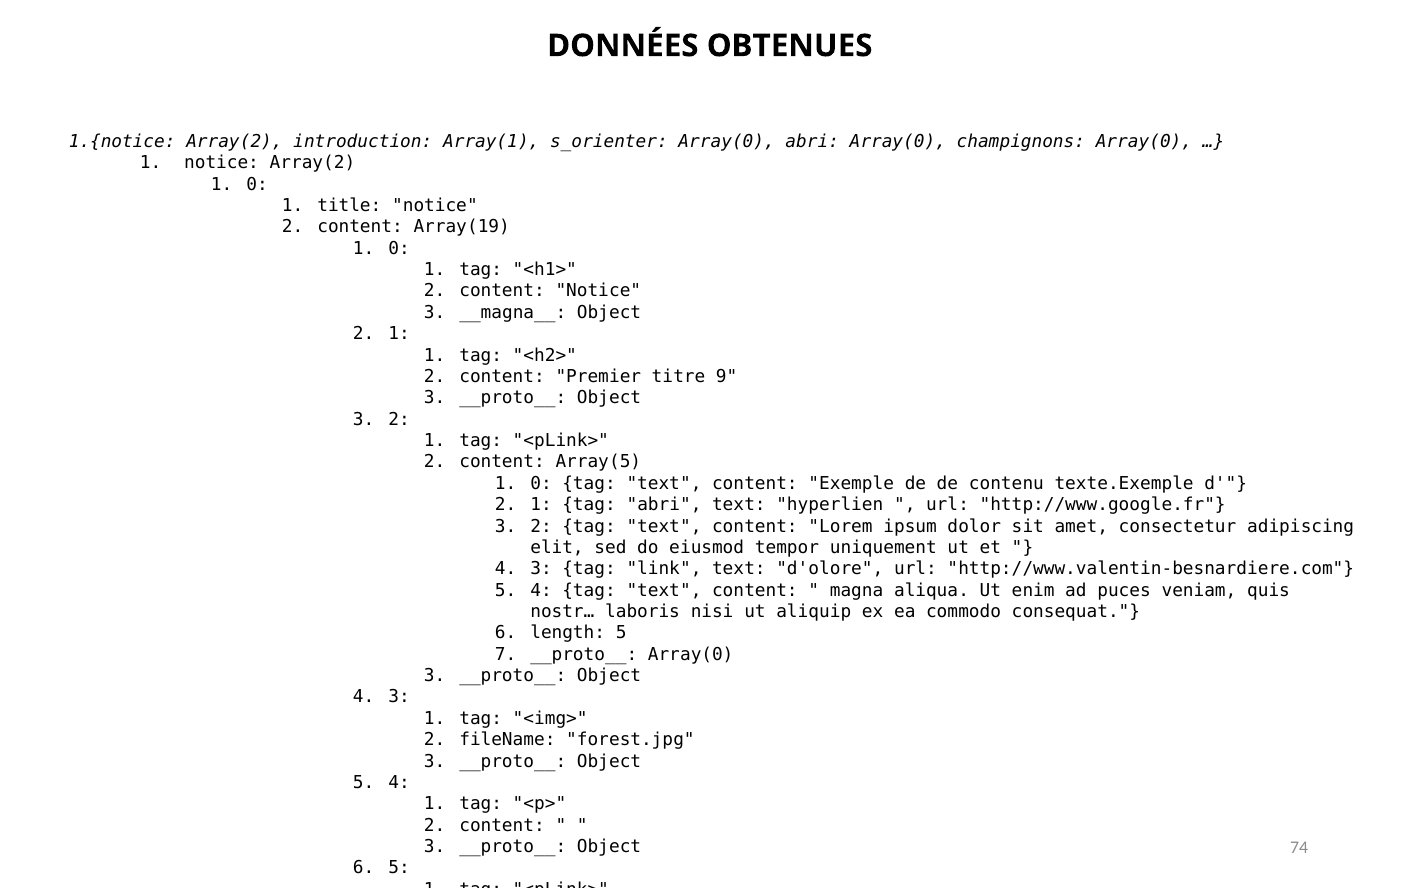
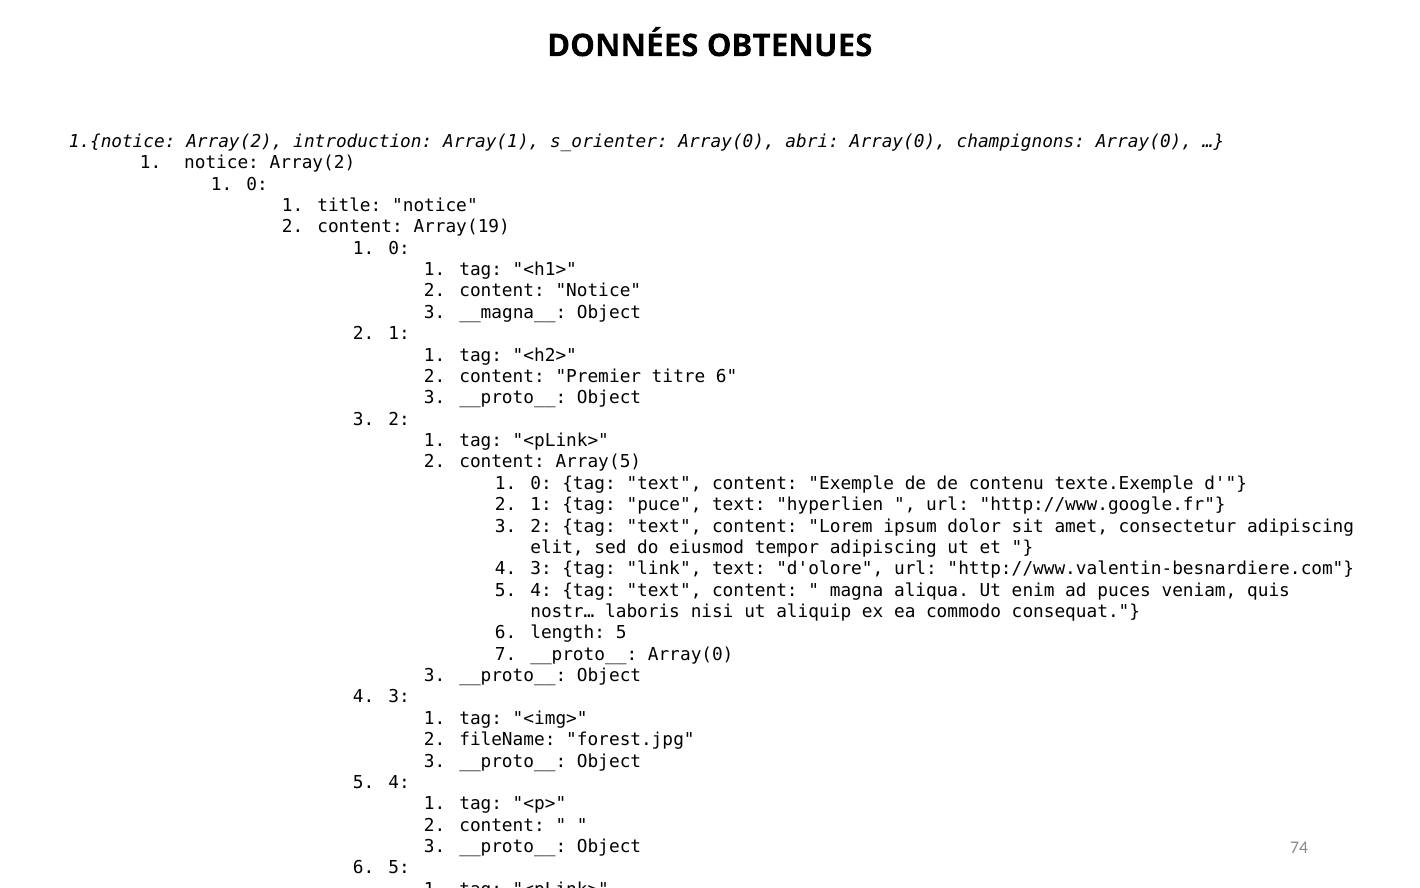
titre 9: 9 -> 6
tag abri: abri -> puce
tempor uniquement: uniquement -> adipiscing
